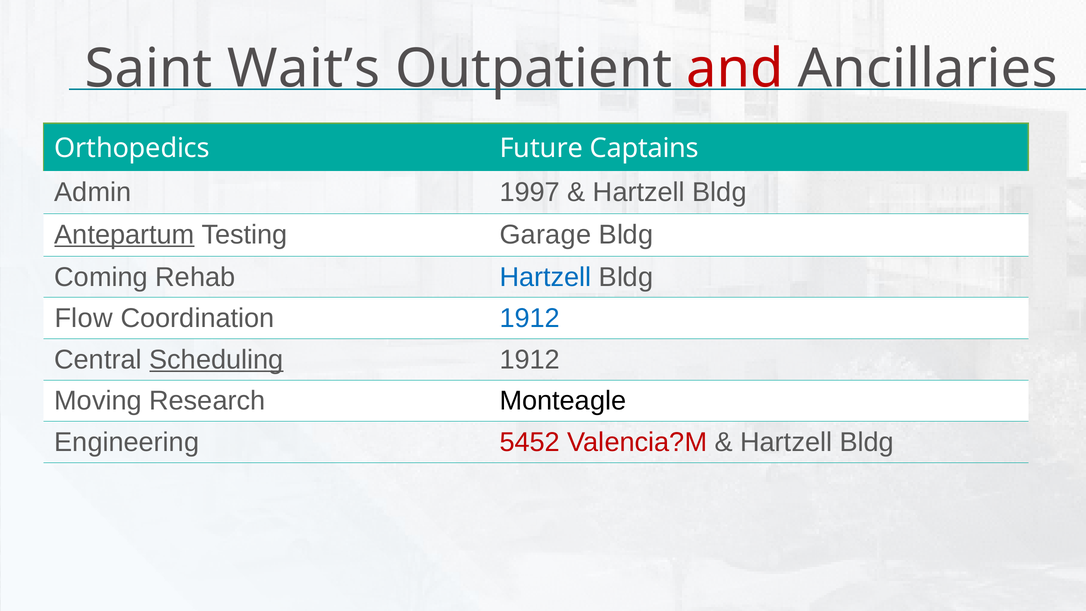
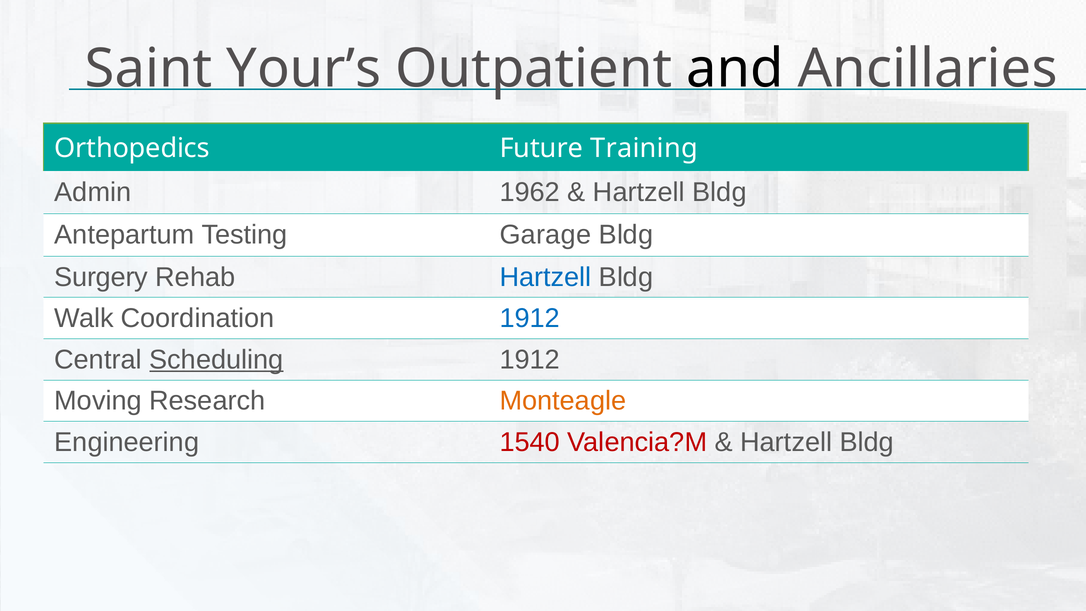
Wait’s: Wait’s -> Your’s
and colour: red -> black
Captains: Captains -> Training
1997: 1997 -> 1962
Antepartum underline: present -> none
Coming: Coming -> Surgery
Flow: Flow -> Walk
Monteagle colour: black -> orange
5452: 5452 -> 1540
